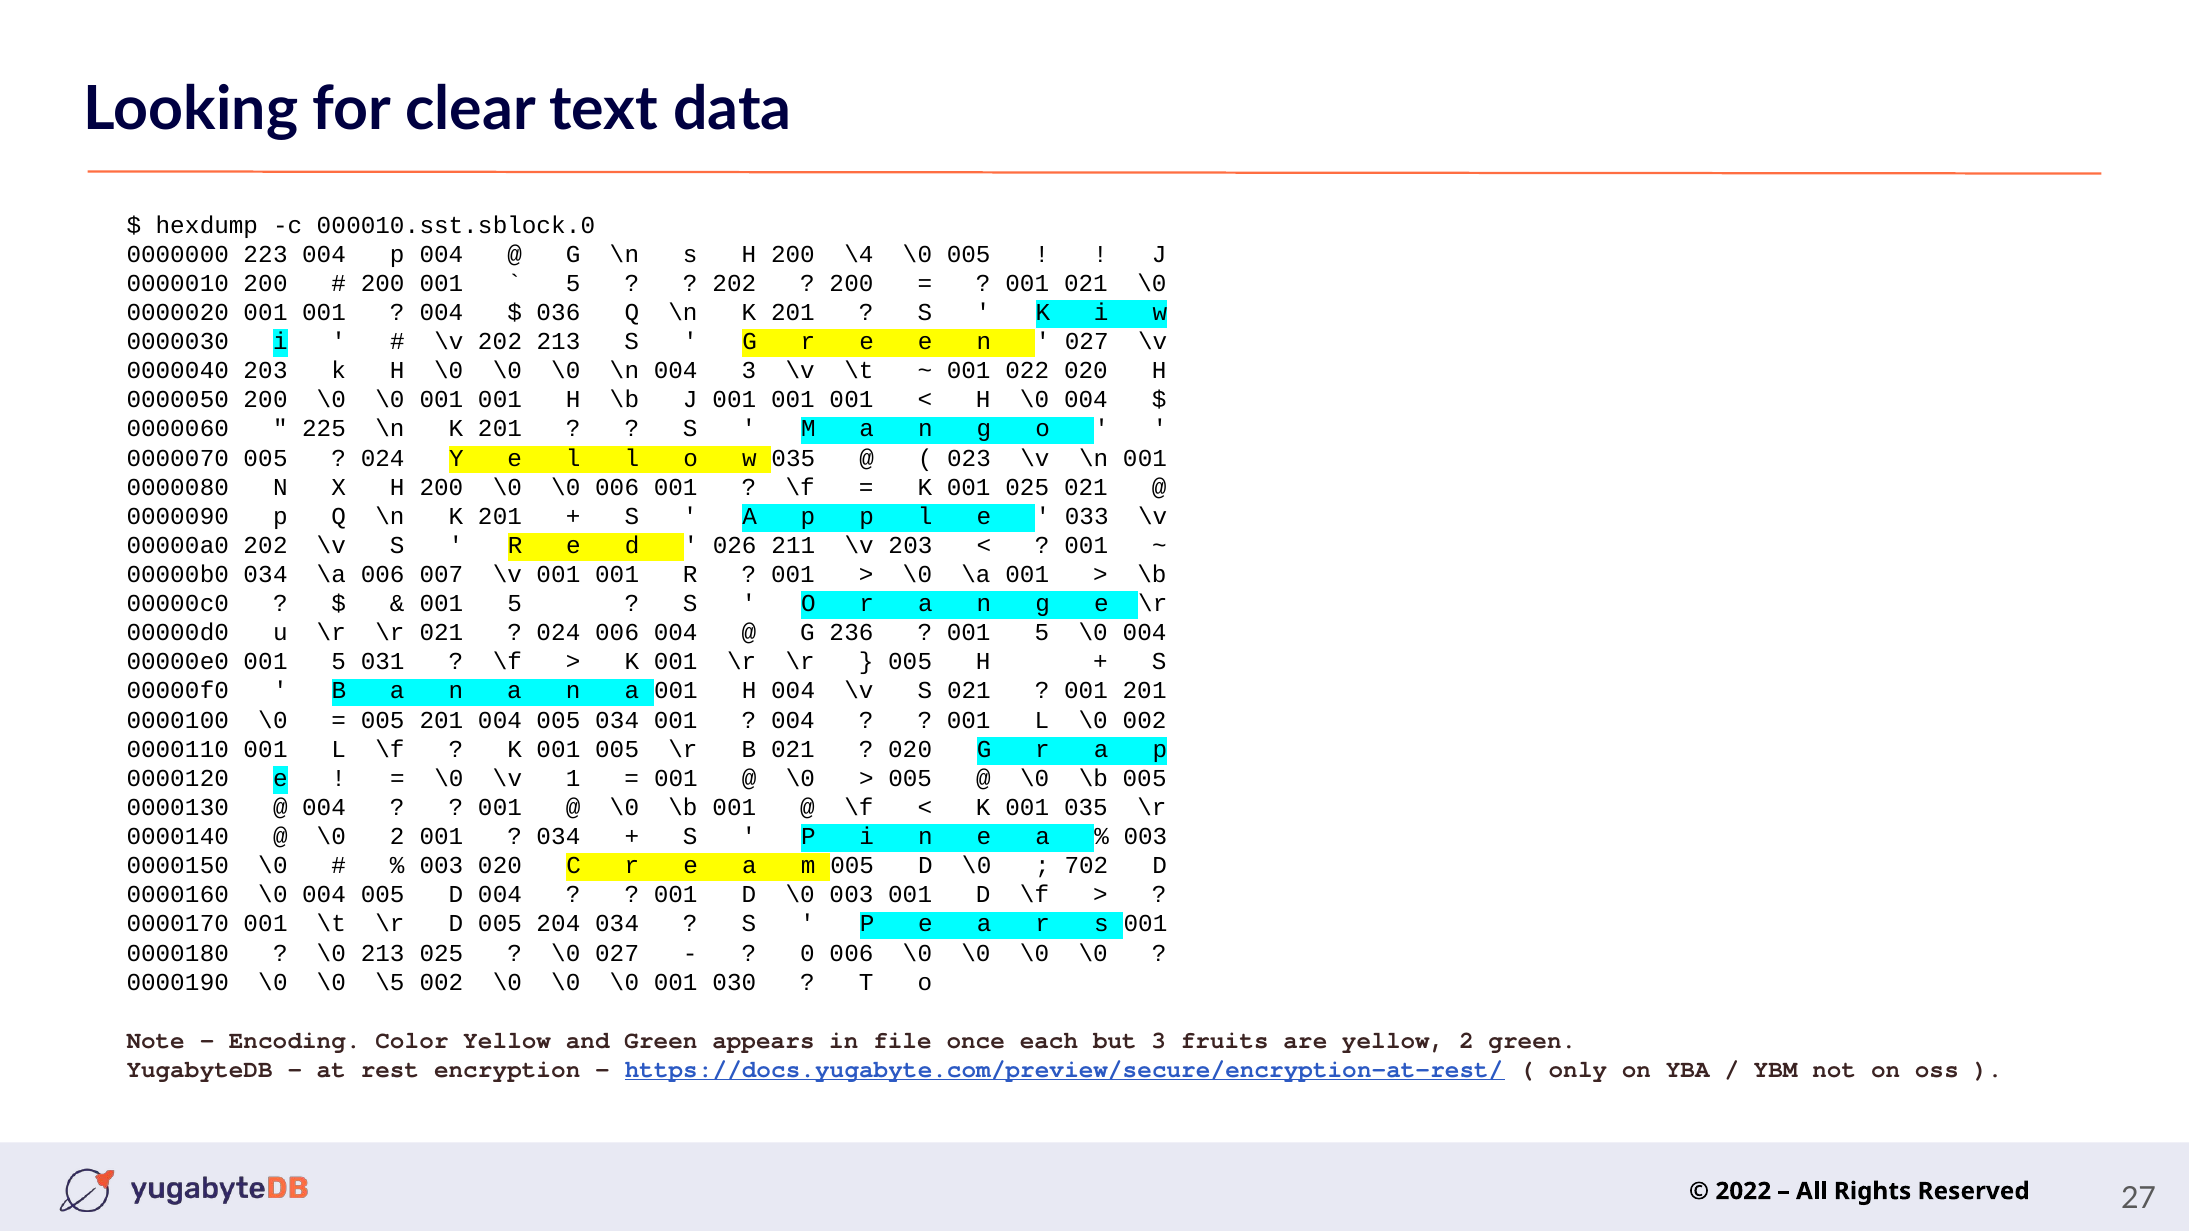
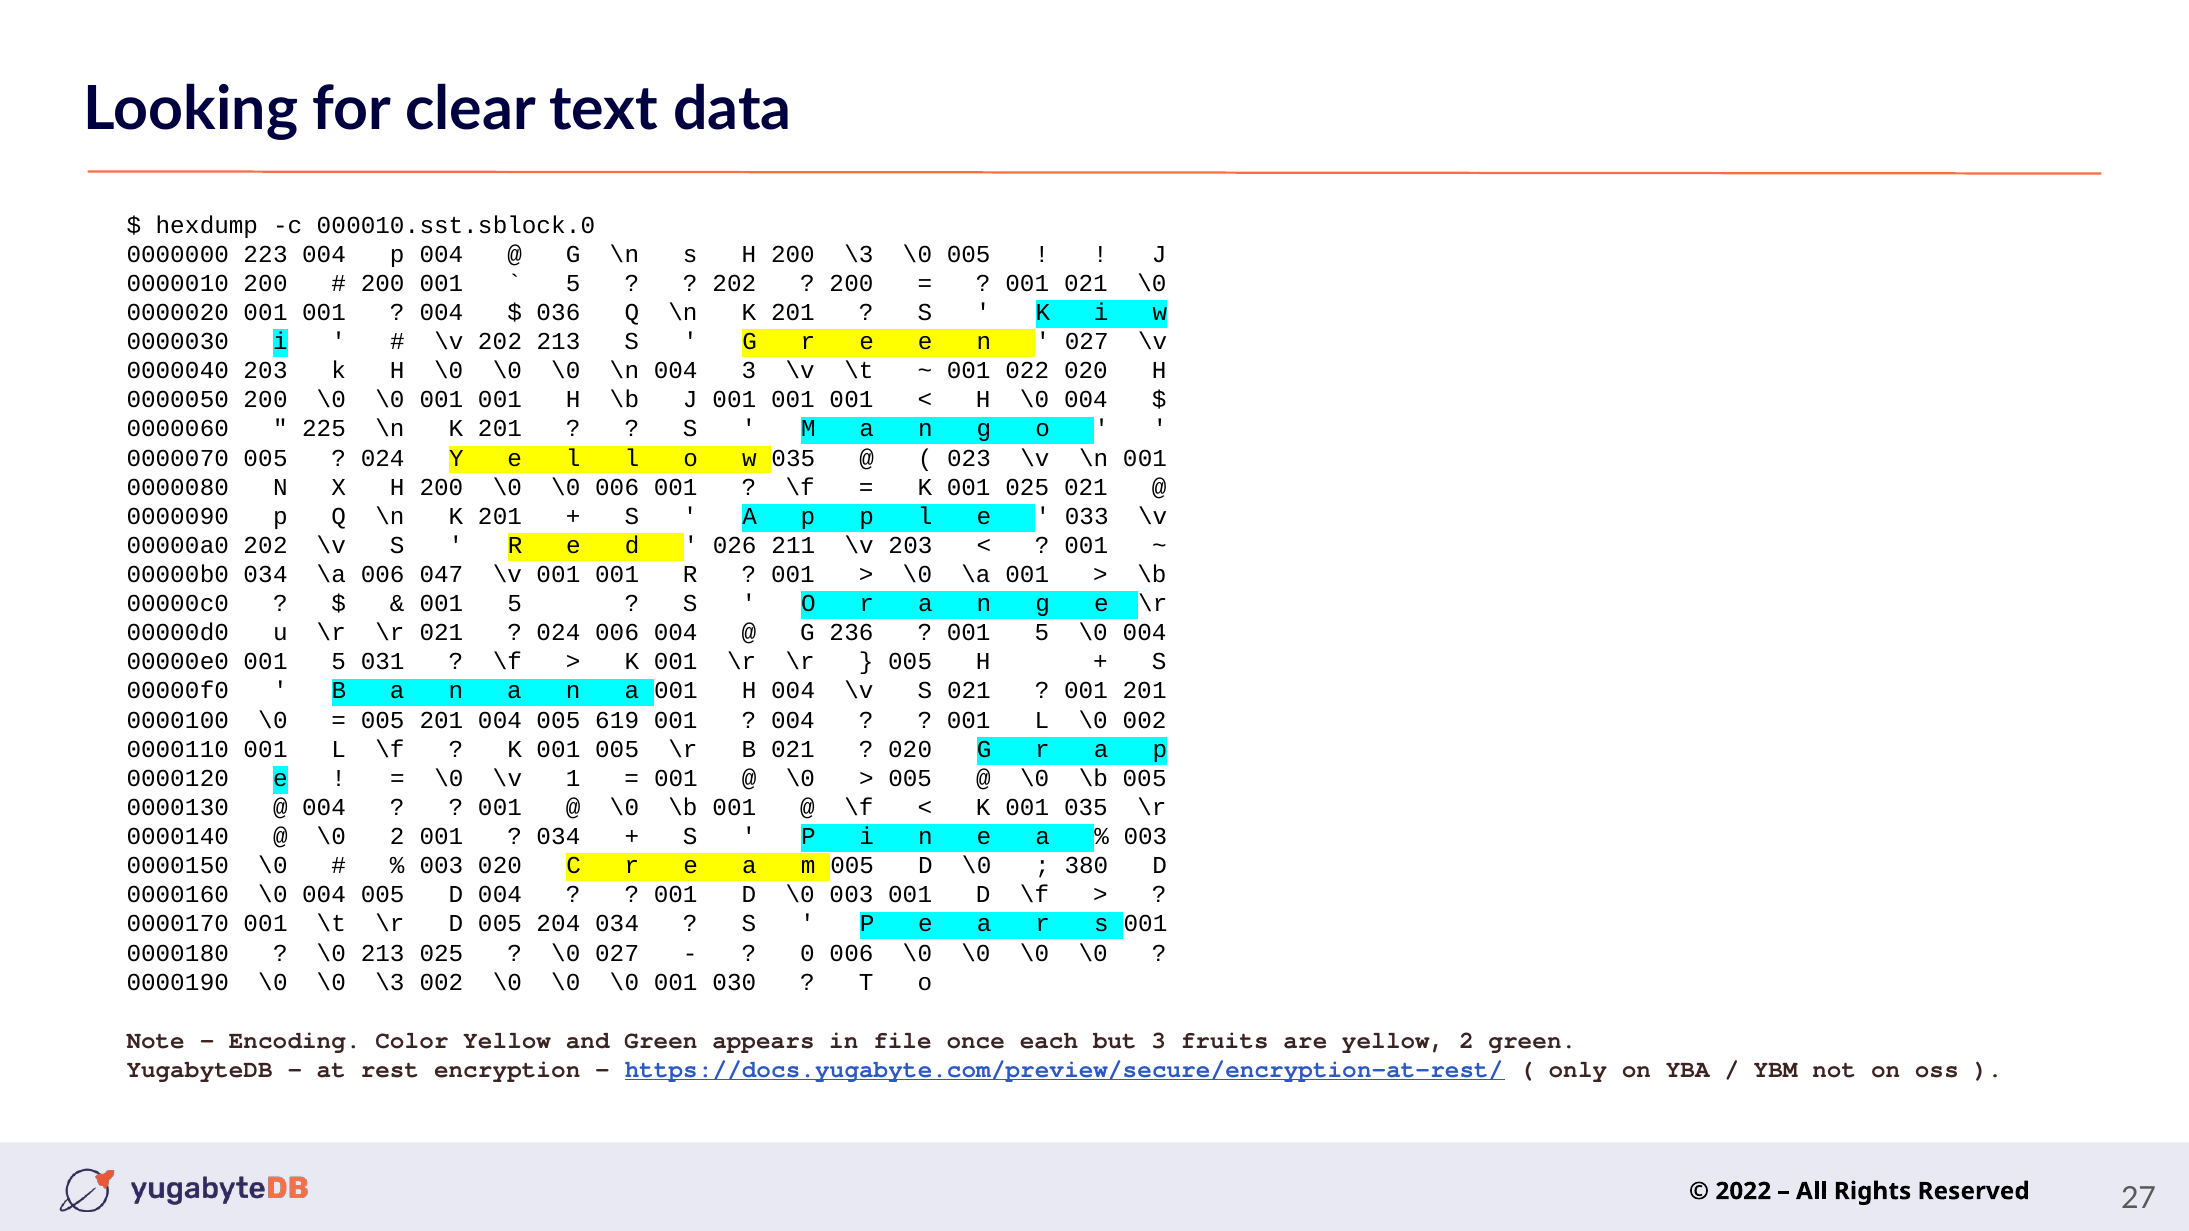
200 \4: \4 -> \3
007: 007 -> 047
005 034: 034 -> 619
702: 702 -> 380
\0 \5: \5 -> \3
